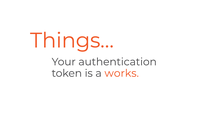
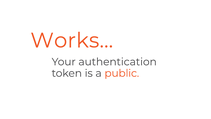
Things…: Things… -> Works…
works: works -> public
